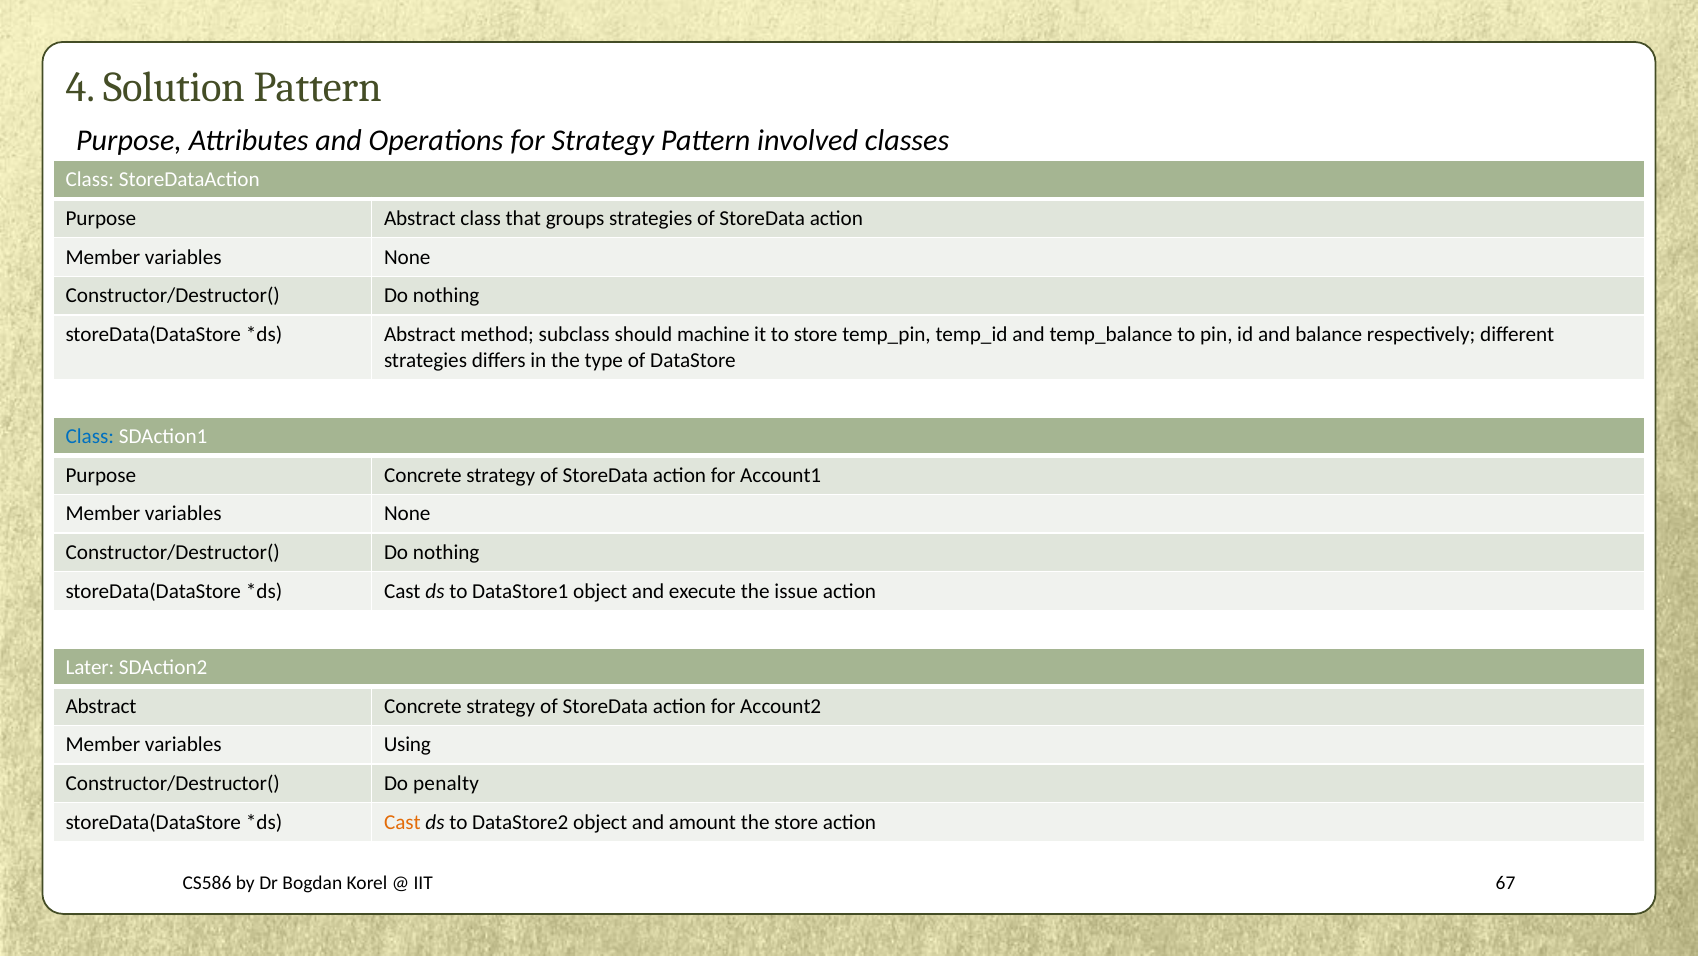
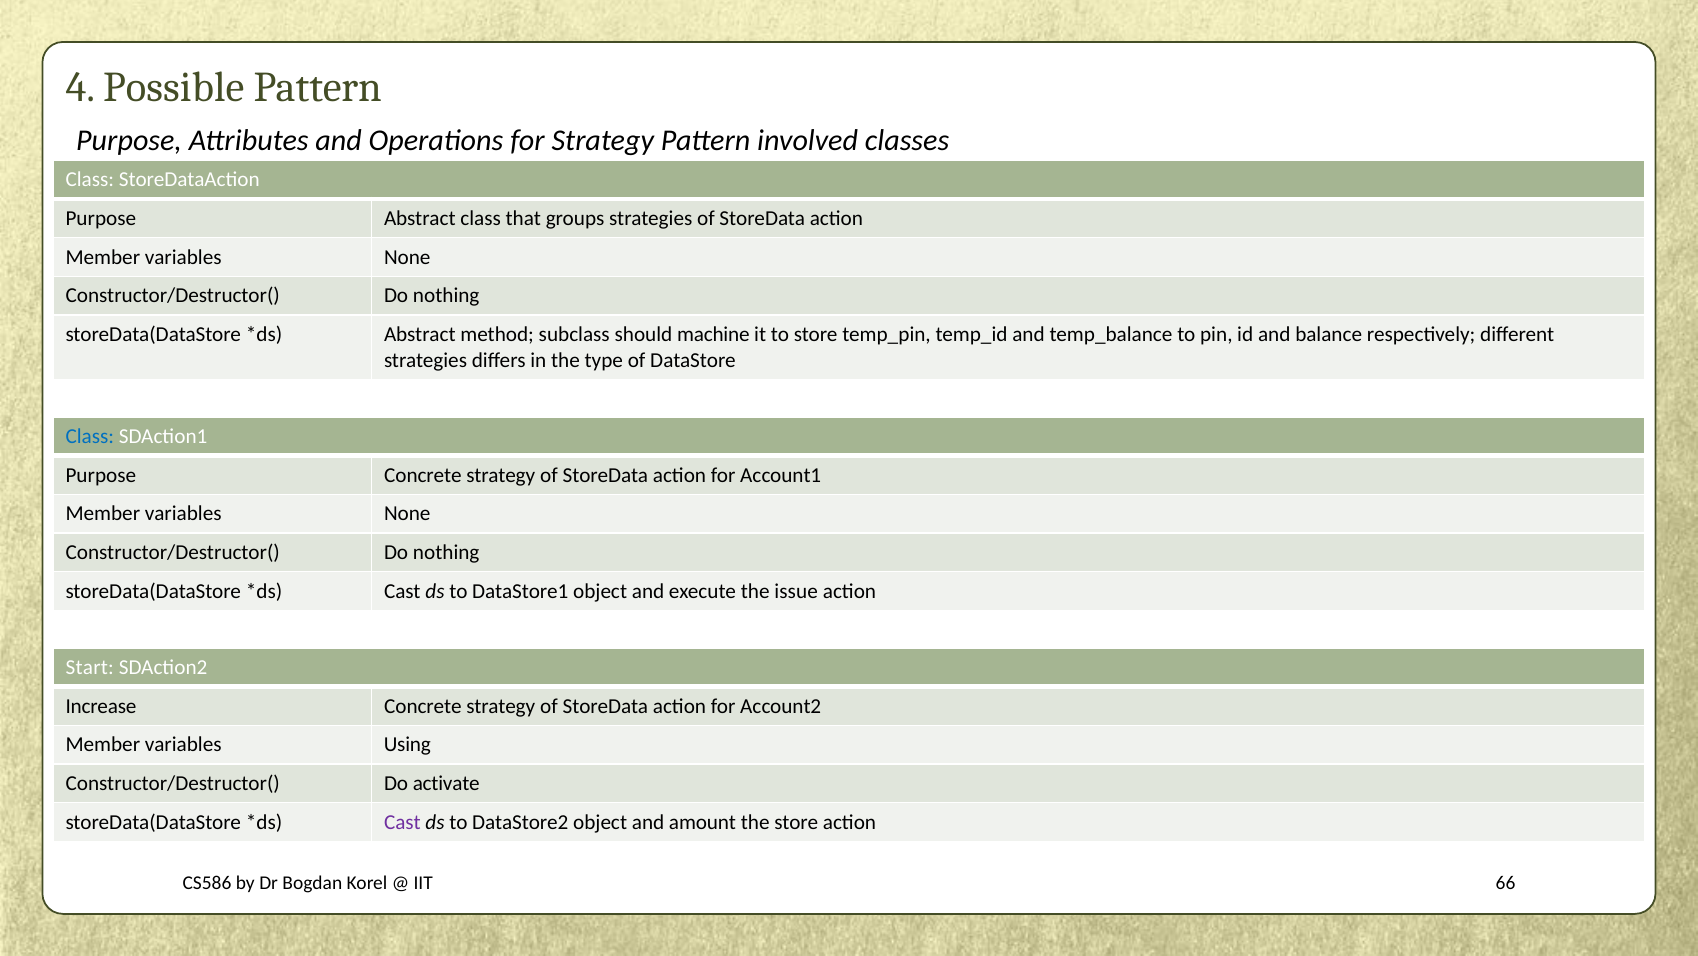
Solution: Solution -> Possible
Later: Later -> Start
Abstract at (101, 706): Abstract -> Increase
penalty: penalty -> activate
Cast at (402, 822) colour: orange -> purple
67: 67 -> 66
